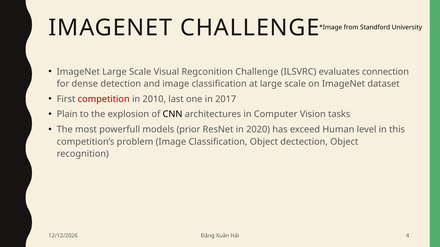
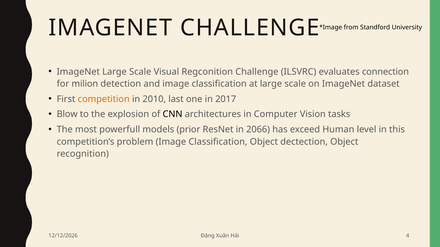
dense: dense -> milion
competition colour: red -> orange
Plain: Plain -> Blow
2020: 2020 -> 2066
